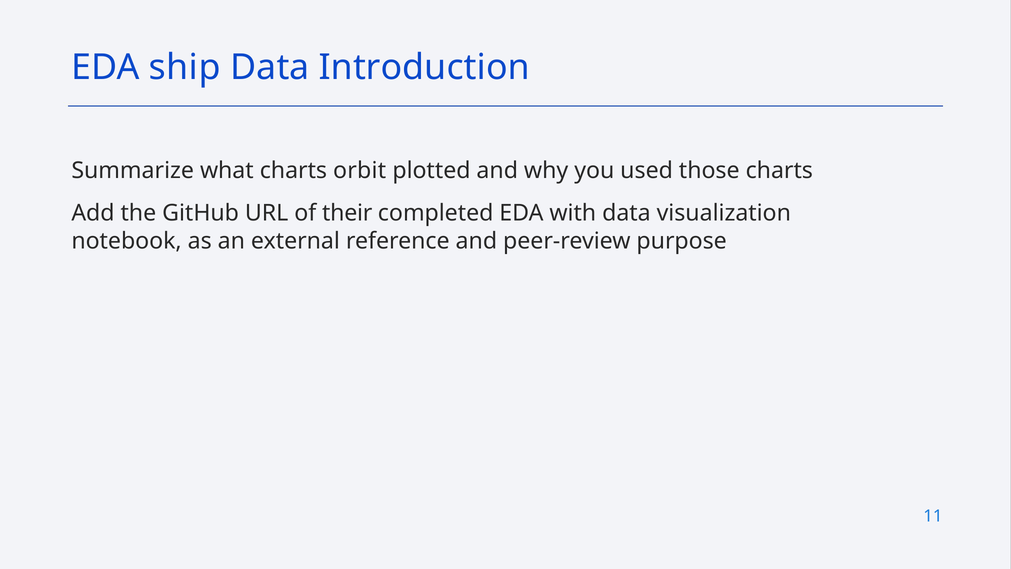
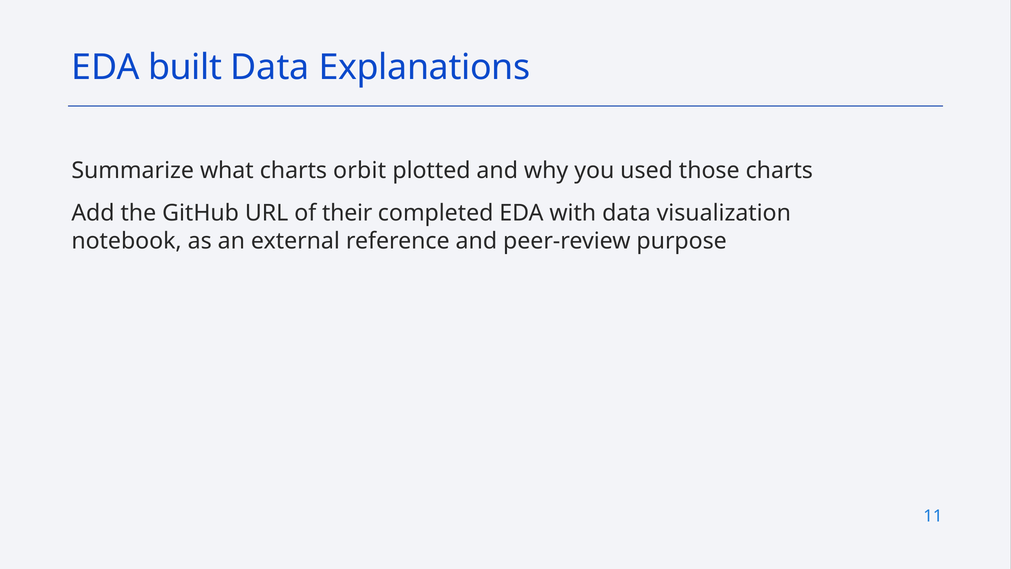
ship: ship -> built
Introduction: Introduction -> Explanations
